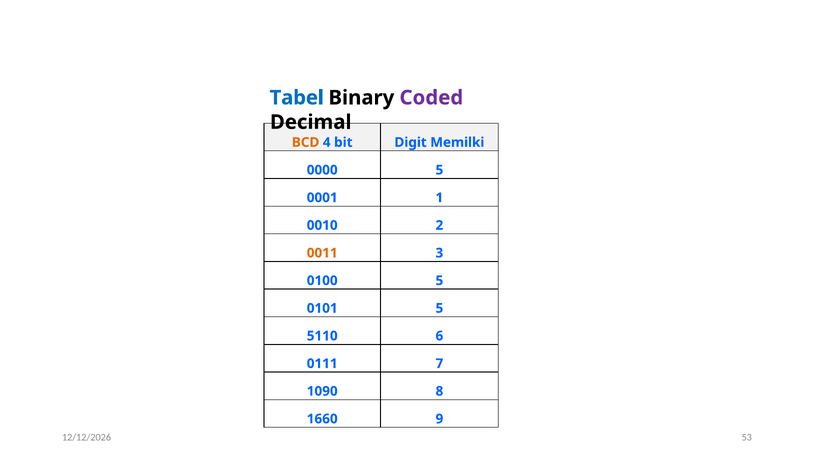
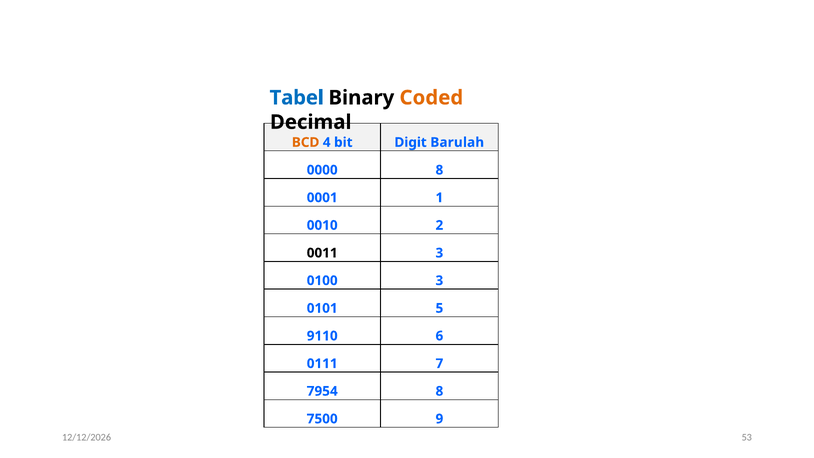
Coded colour: purple -> orange
Memilki: Memilki -> Barulah
0000 5: 5 -> 8
0011 colour: orange -> black
0100 5: 5 -> 3
5110: 5110 -> 9110
1090: 1090 -> 7954
1660: 1660 -> 7500
